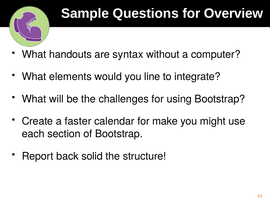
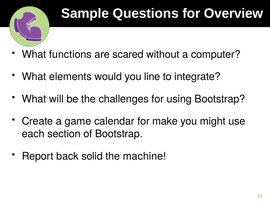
handouts: handouts -> functions
syntax: syntax -> scared
faster: faster -> game
structure: structure -> machine
